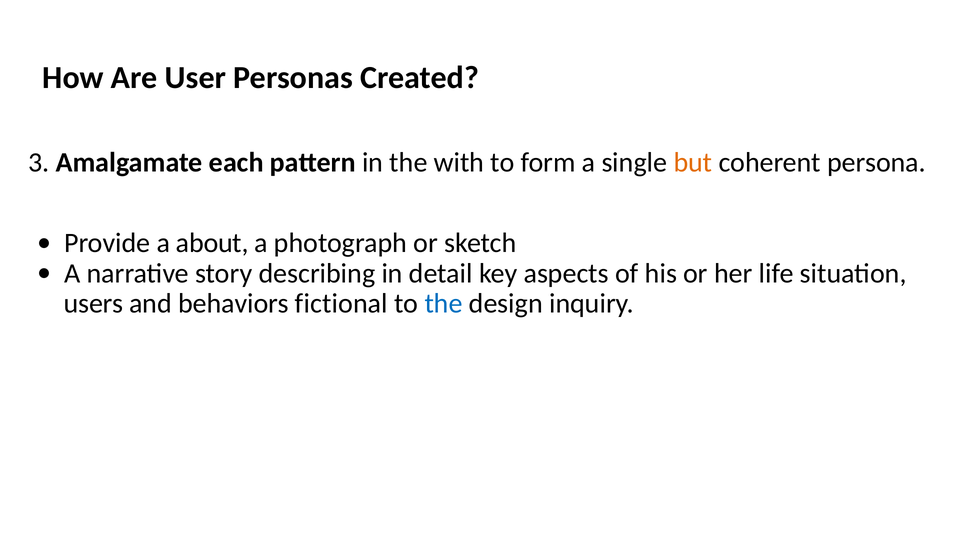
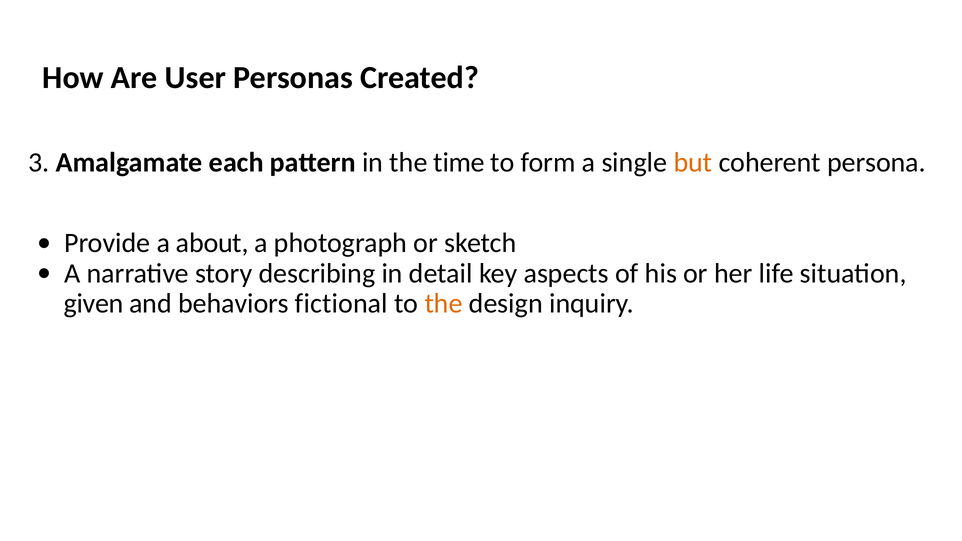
with: with -> time
users: users -> given
the at (444, 304) colour: blue -> orange
